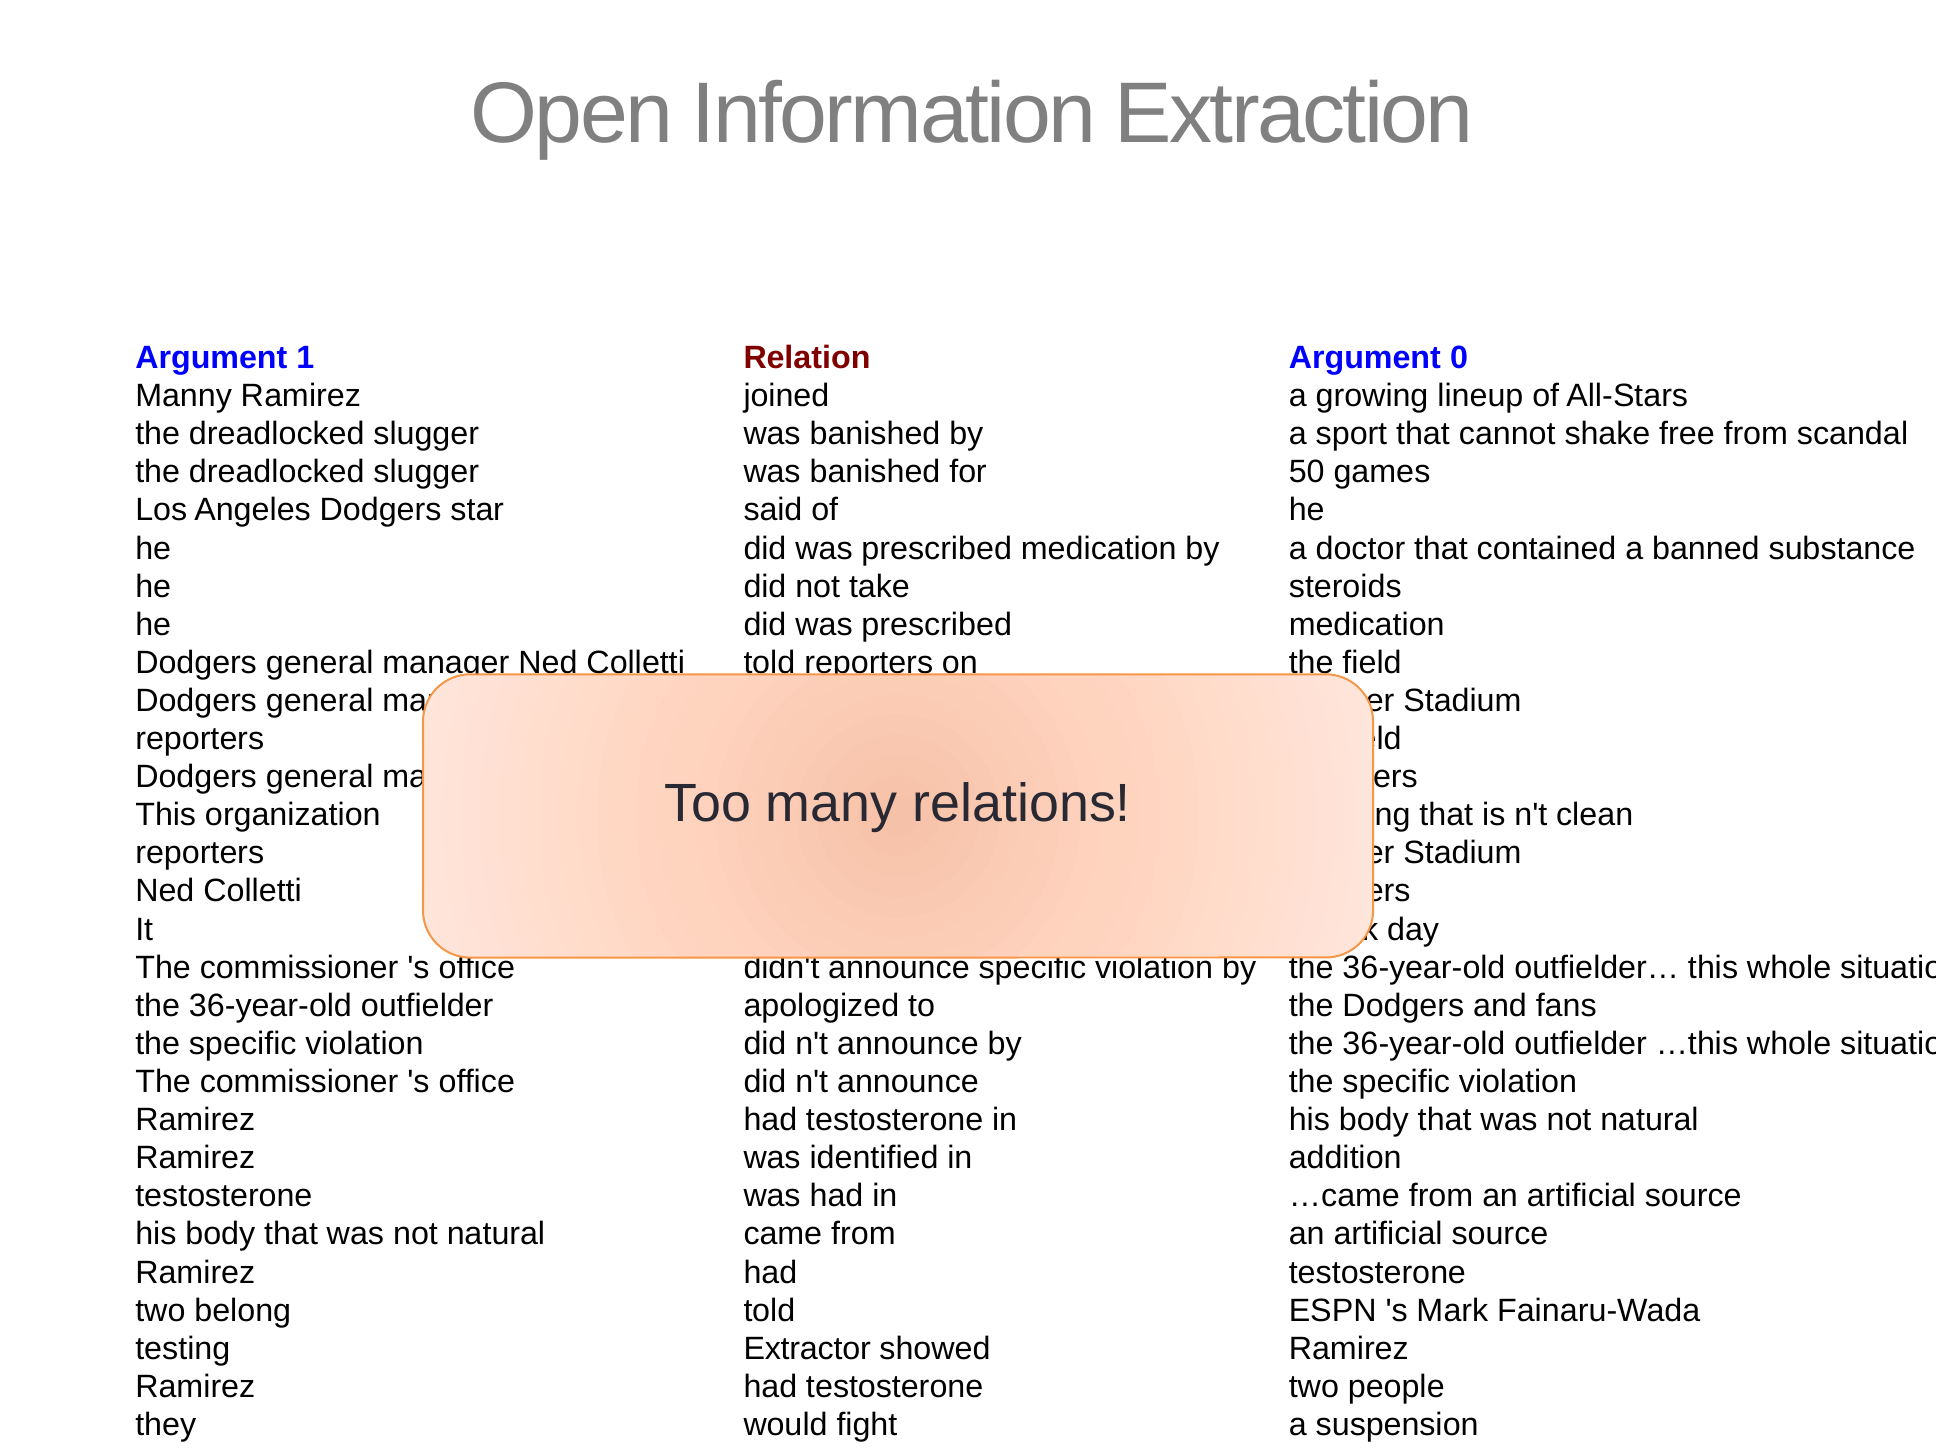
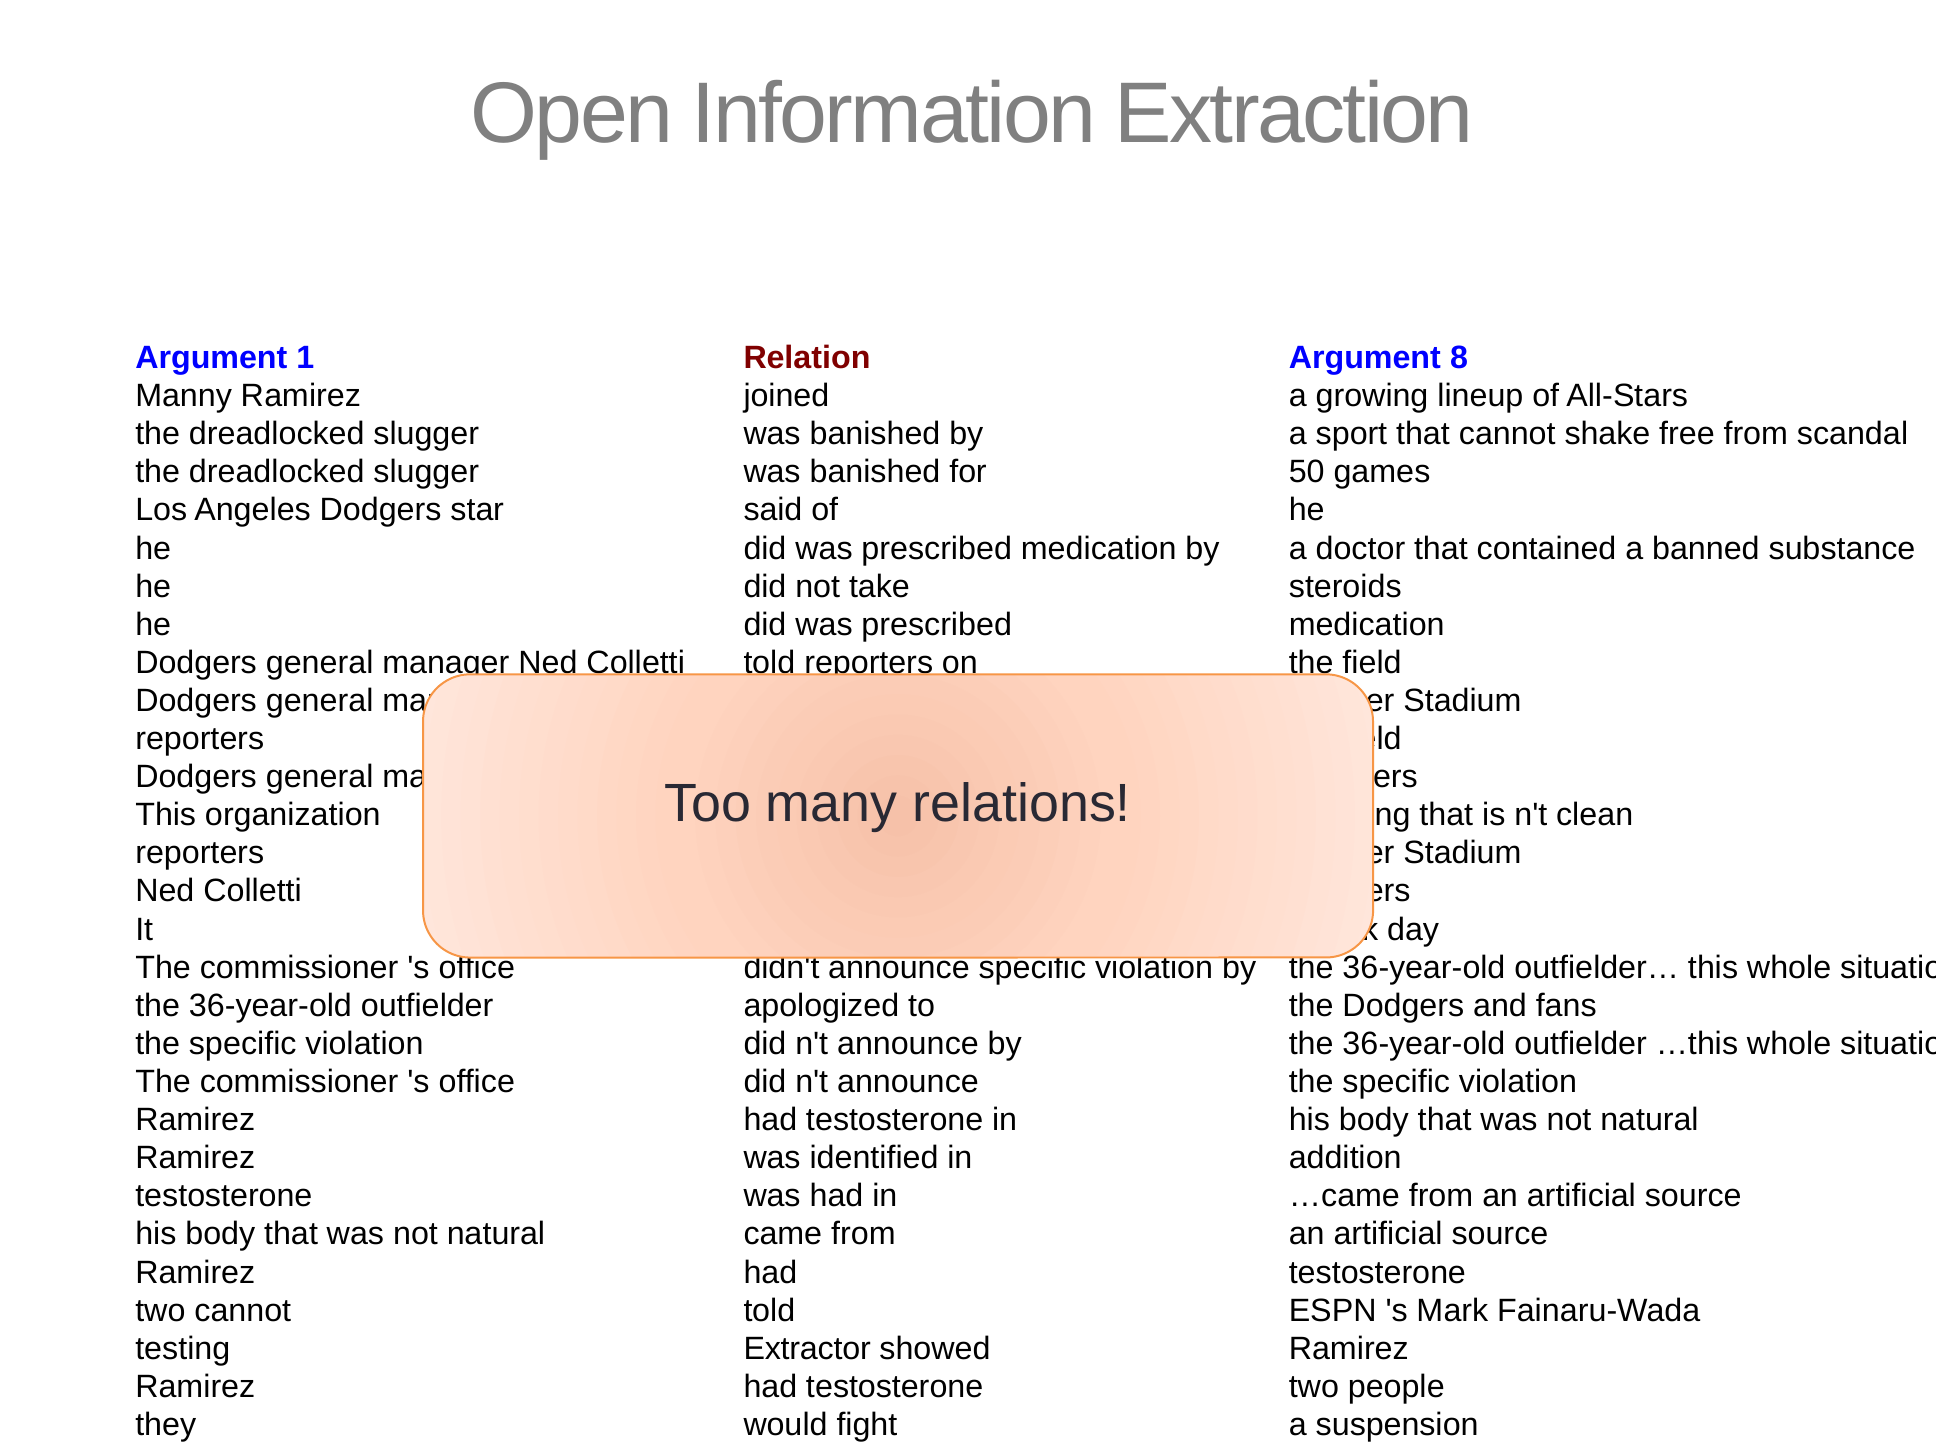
0: 0 -> 8
two belong: belong -> cannot
